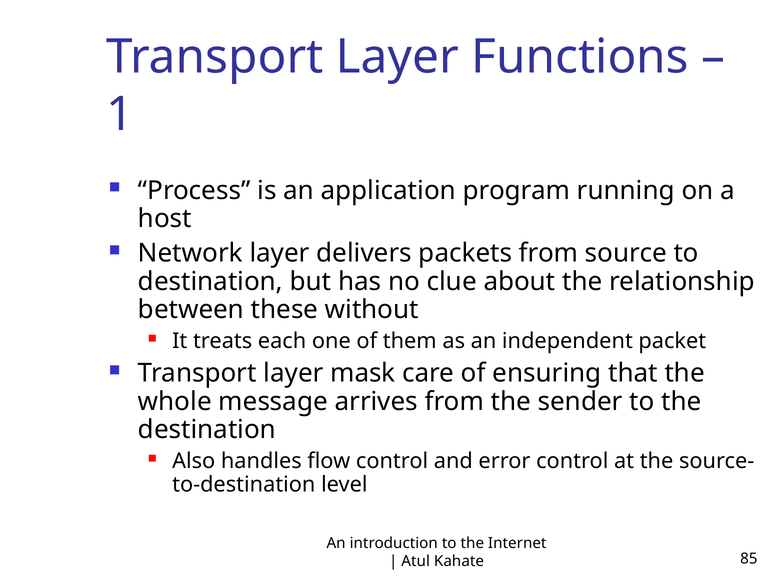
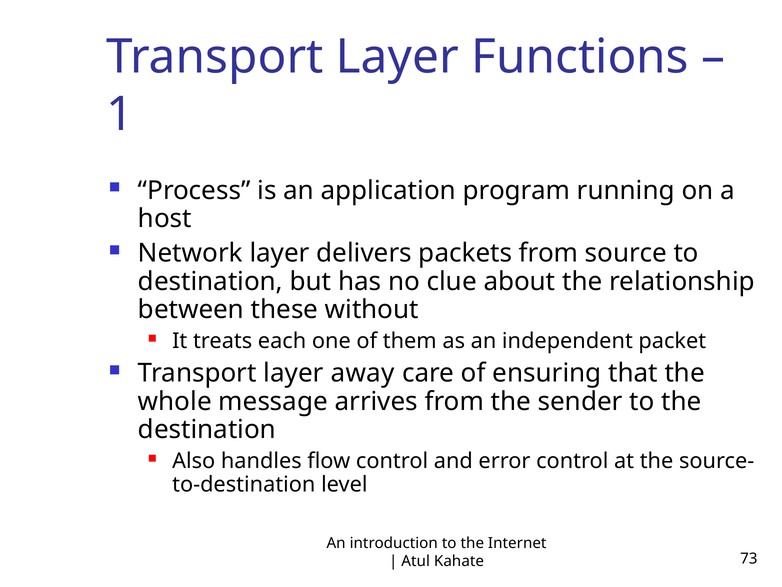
mask: mask -> away
85: 85 -> 73
